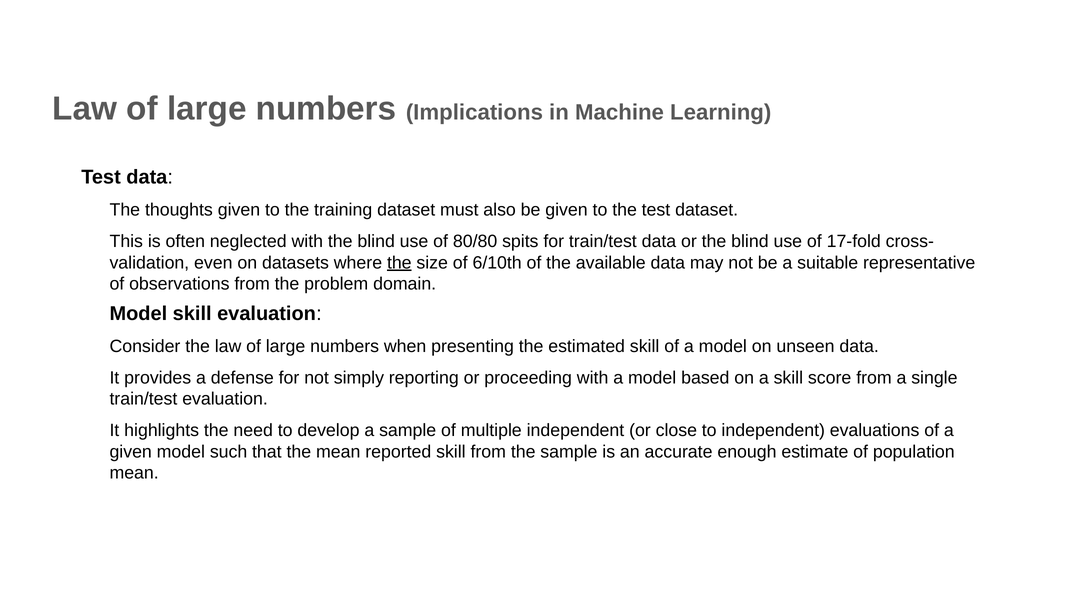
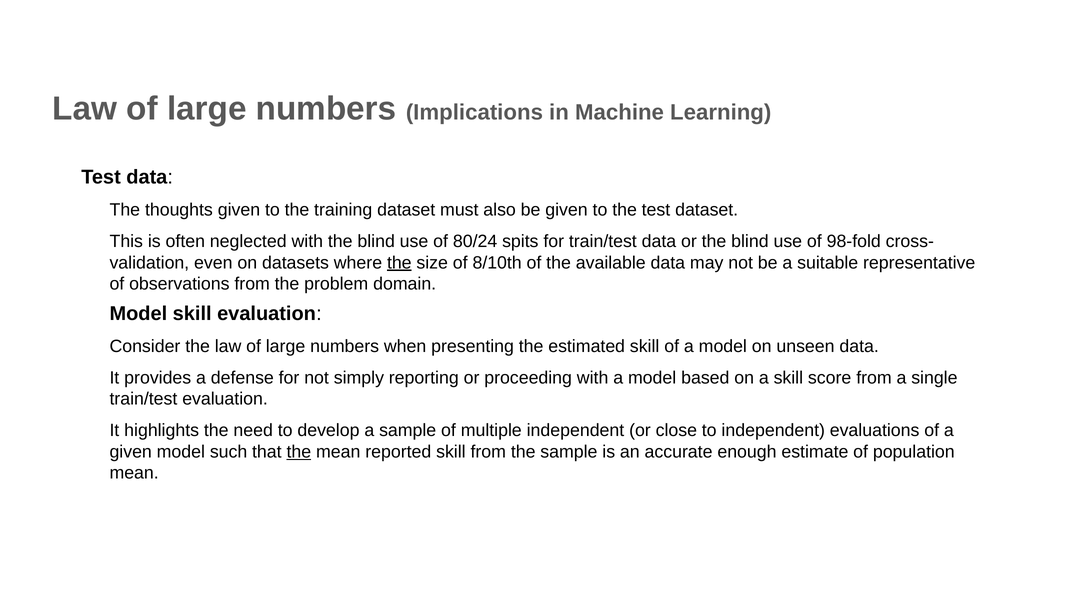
80/80: 80/80 -> 80/24
17-fold: 17-fold -> 98-fold
6/10th: 6/10th -> 8/10th
the at (299, 451) underline: none -> present
